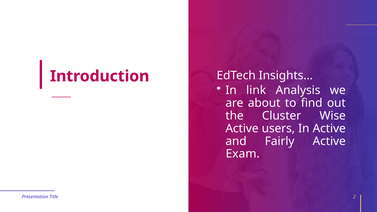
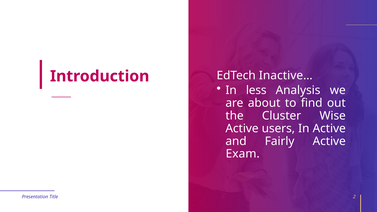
Insights…: Insights… -> Inactive…
link: link -> less
